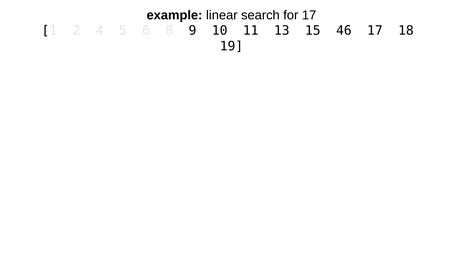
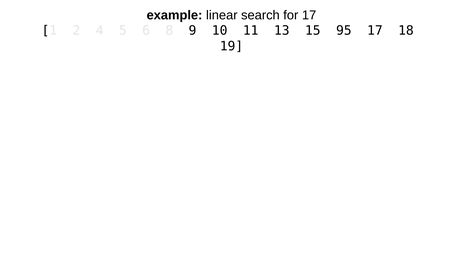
46: 46 -> 95
